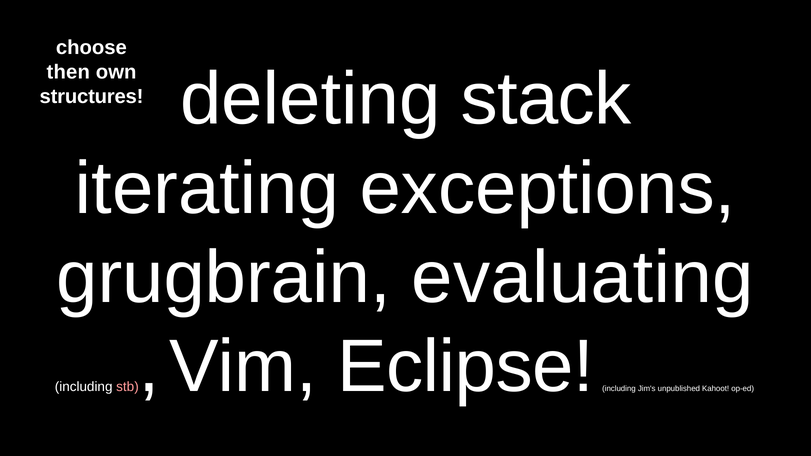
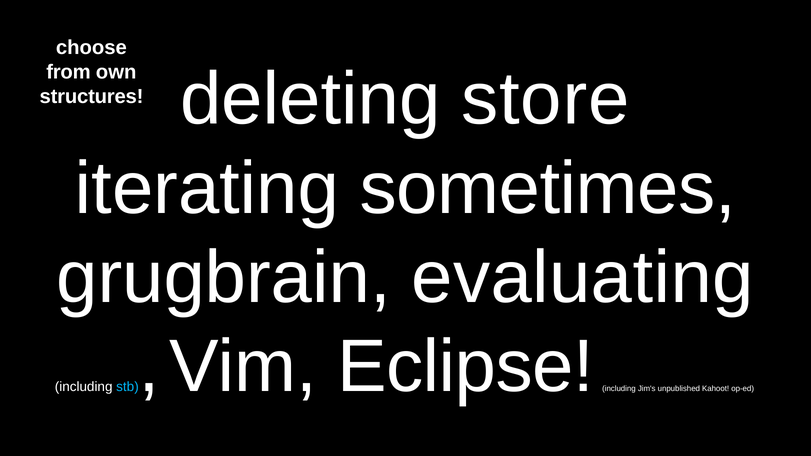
then: then -> from
stack: stack -> store
exceptions: exceptions -> sometimes
stb colour: pink -> light blue
